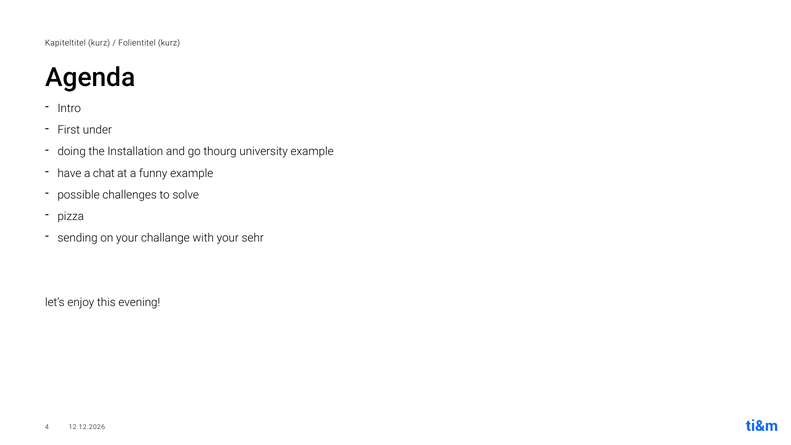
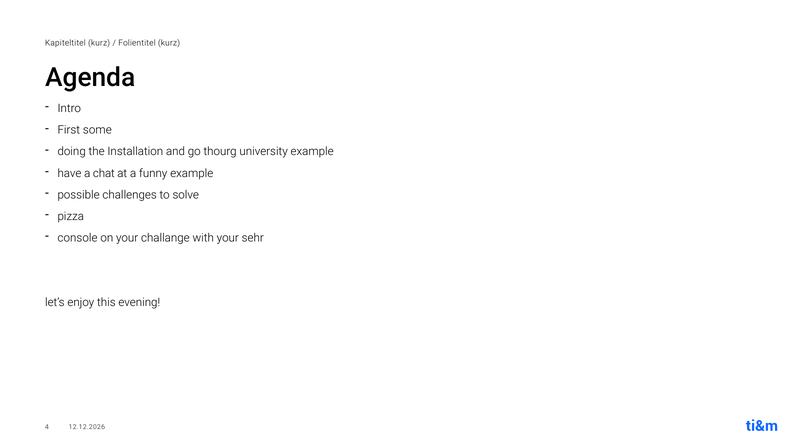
under: under -> some
sending: sending -> console
